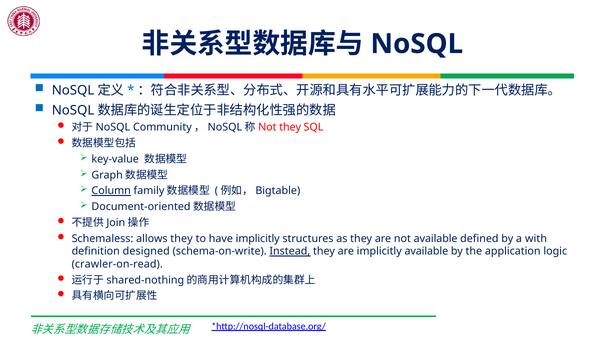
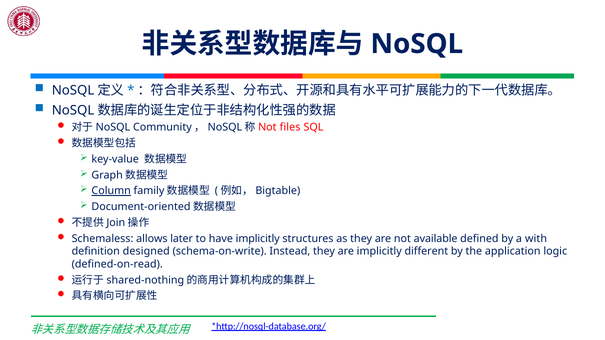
they at (290, 128): they -> files
allows they: they -> later
Instead underline: present -> none
implicitly available: available -> different
crawler-on-read: crawler-on-read -> defined-on-read
